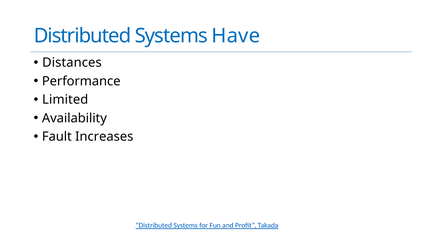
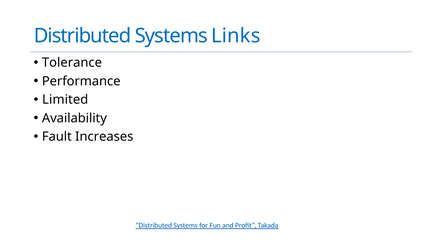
Have: Have -> Links
Distances: Distances -> Tolerance
